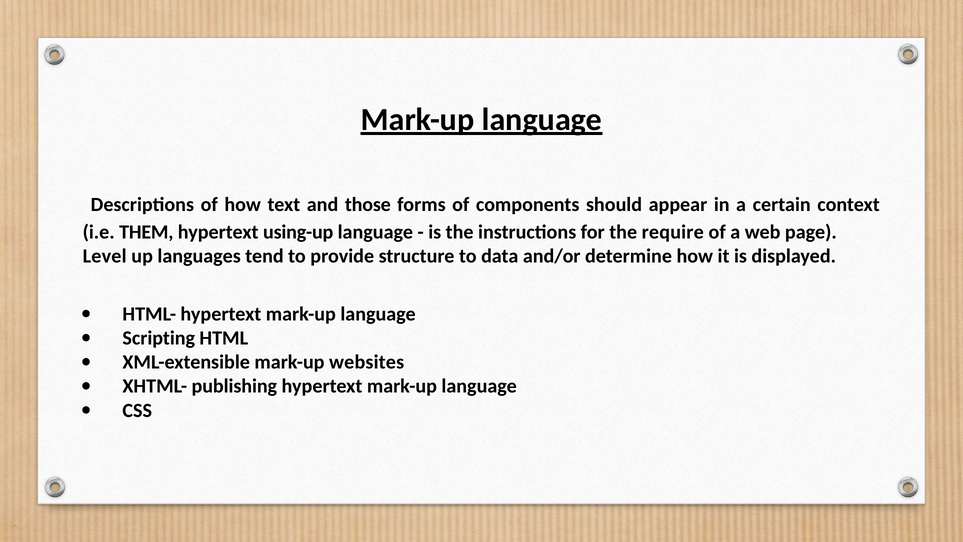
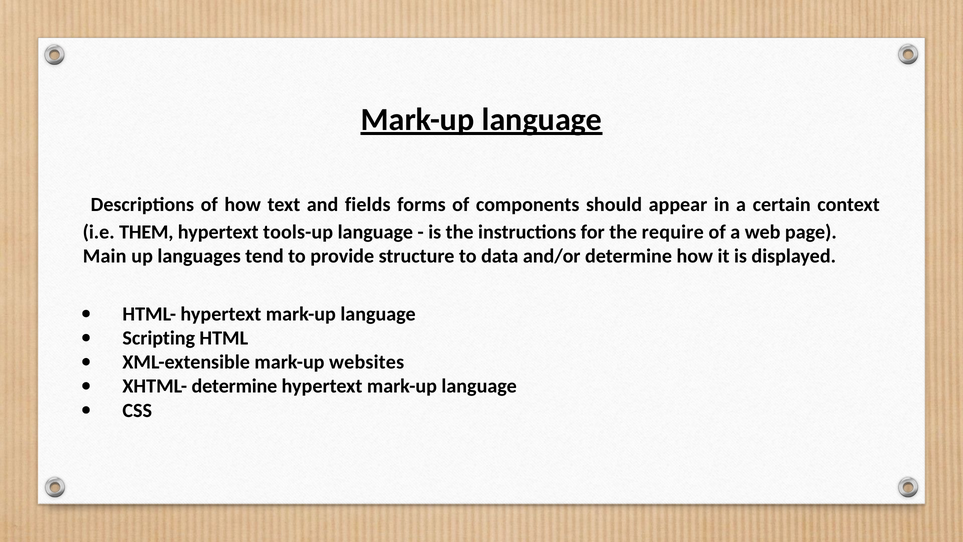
those: those -> fields
using-up: using-up -> tools-up
Level: Level -> Main
XHTML- publishing: publishing -> determine
